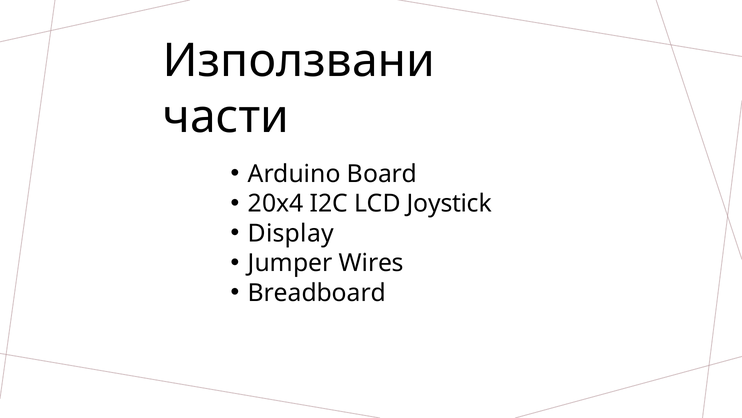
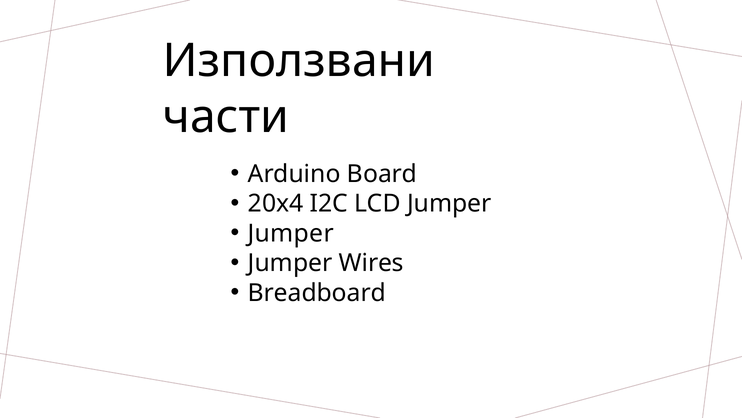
LCD Joystick: Joystick -> Jumper
Display at (291, 233): Display -> Jumper
